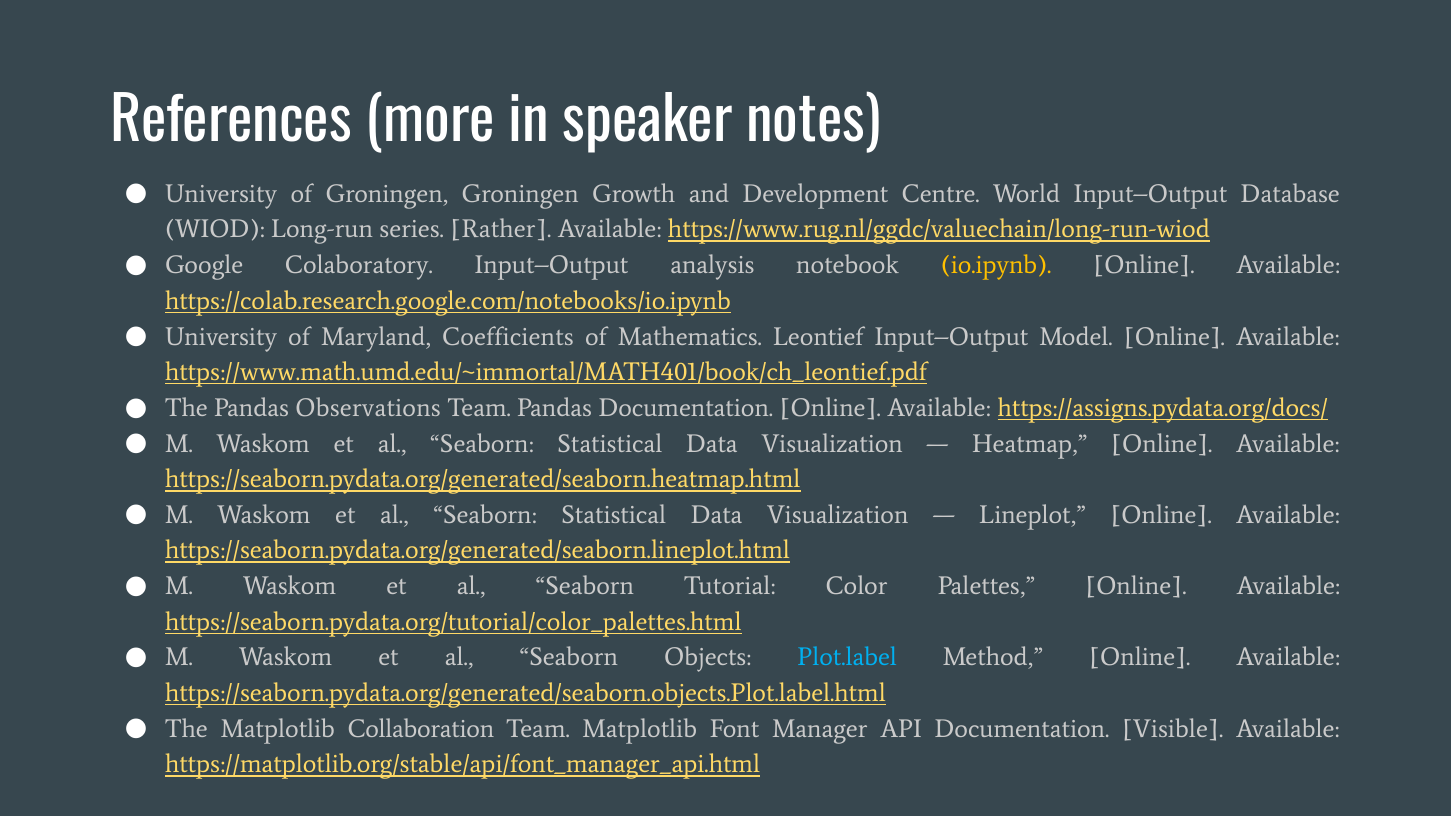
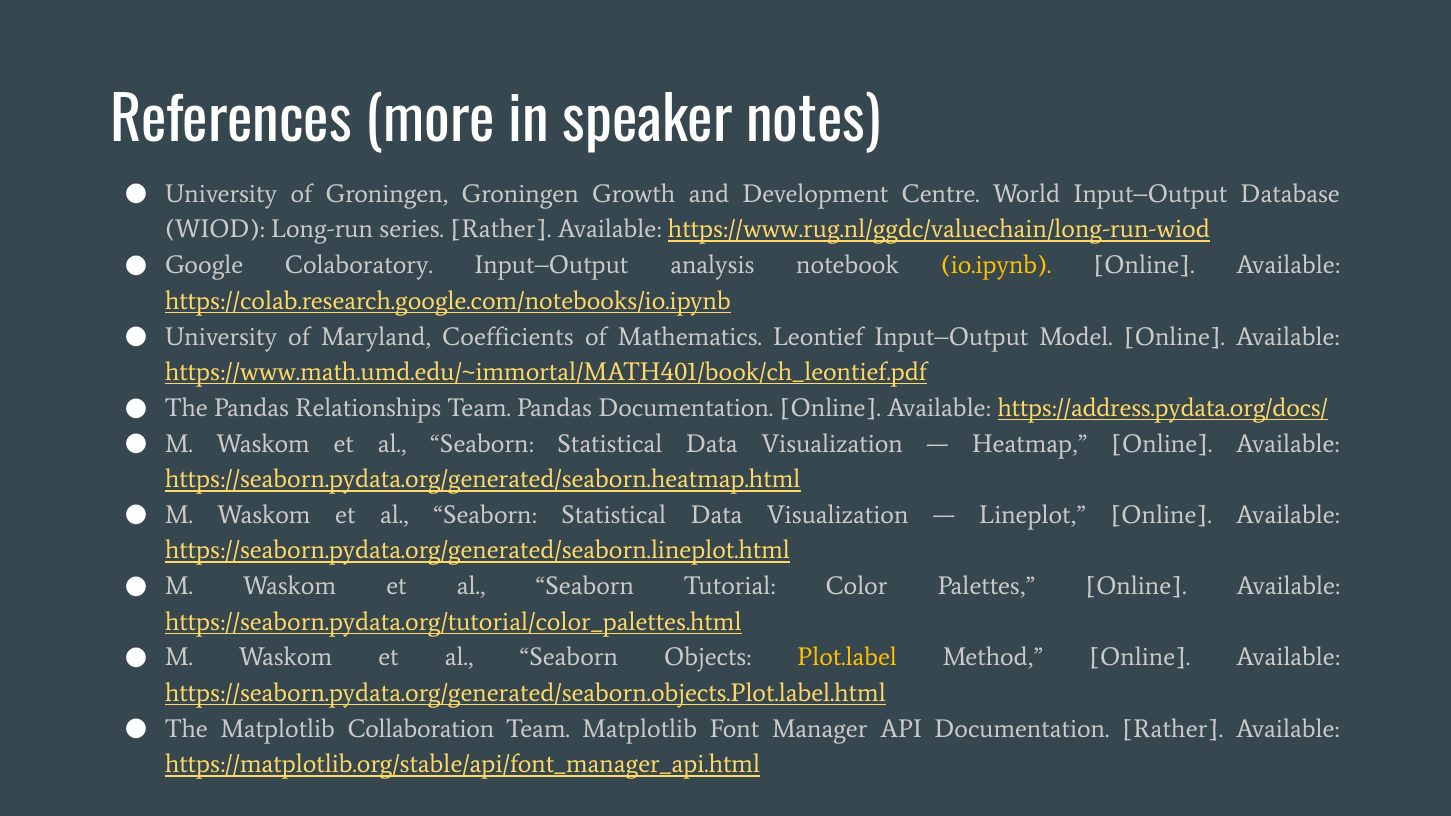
Observations: Observations -> Relationships
https://assigns.pydata.org/docs/: https://assigns.pydata.org/docs/ -> https://address.pydata.org/docs/
Plot.label colour: light blue -> yellow
Documentation Visible: Visible -> Rather
